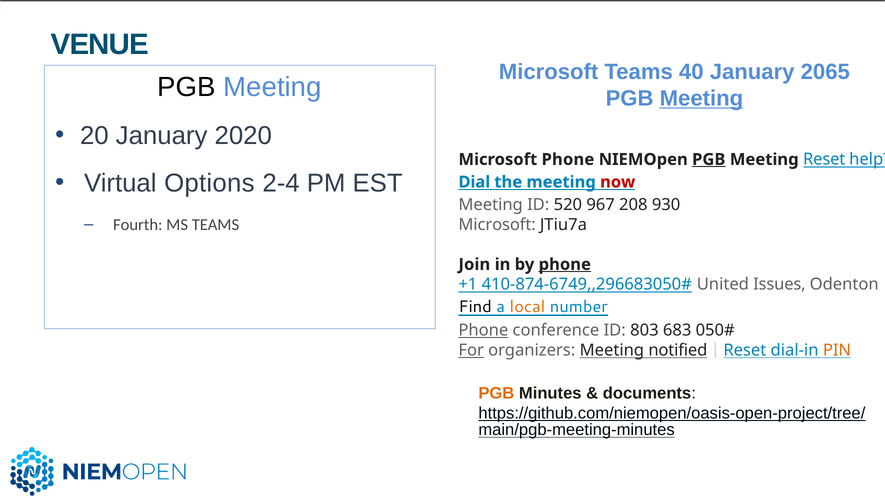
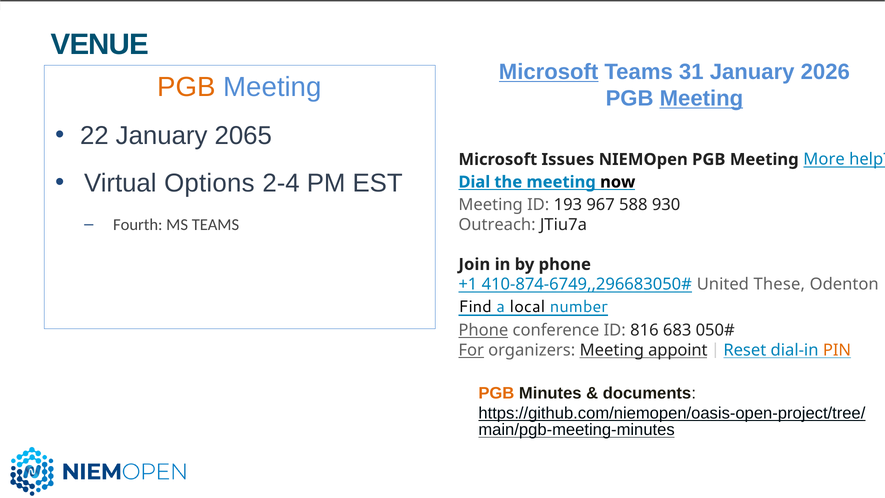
Microsoft at (549, 72) underline: none -> present
40: 40 -> 31
2065: 2065 -> 2026
PGB at (187, 87) colour: black -> orange
20: 20 -> 22
2020: 2020 -> 2065
Microsoft Phone: Phone -> Issues
PGB at (709, 159) underline: present -> none
Meeting Reset: Reset -> More
now colour: red -> black
520: 520 -> 193
208: 208 -> 588
Microsoft at (497, 224): Microsoft -> Outreach
phone at (565, 264) underline: present -> none
Issues: Issues -> These
local colour: orange -> black
803: 803 -> 816
notified: notified -> appoint
